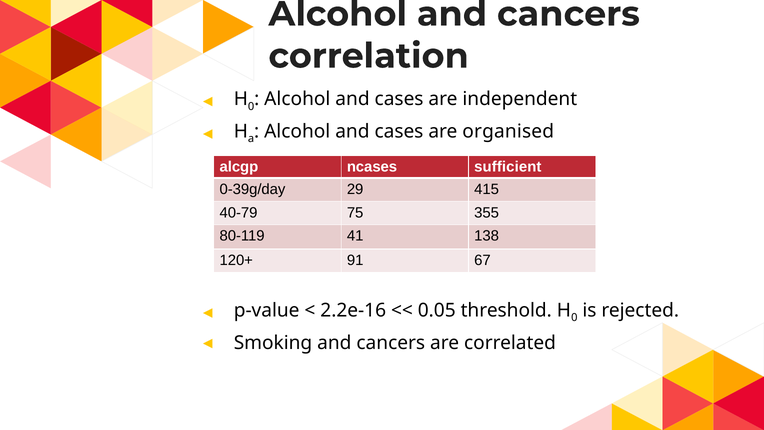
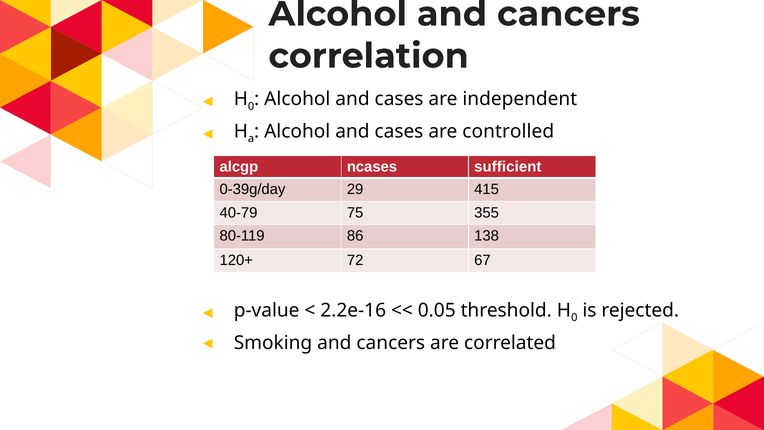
organised: organised -> controlled
41: 41 -> 86
91: 91 -> 72
